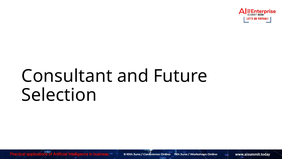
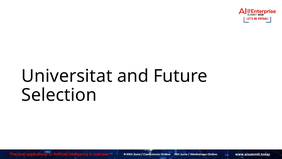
Consultant: Consultant -> Universitat
